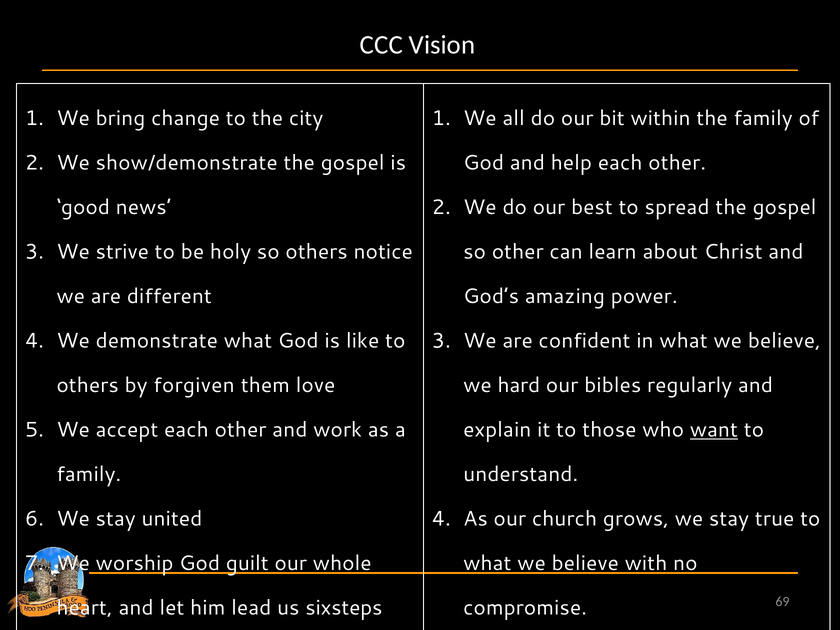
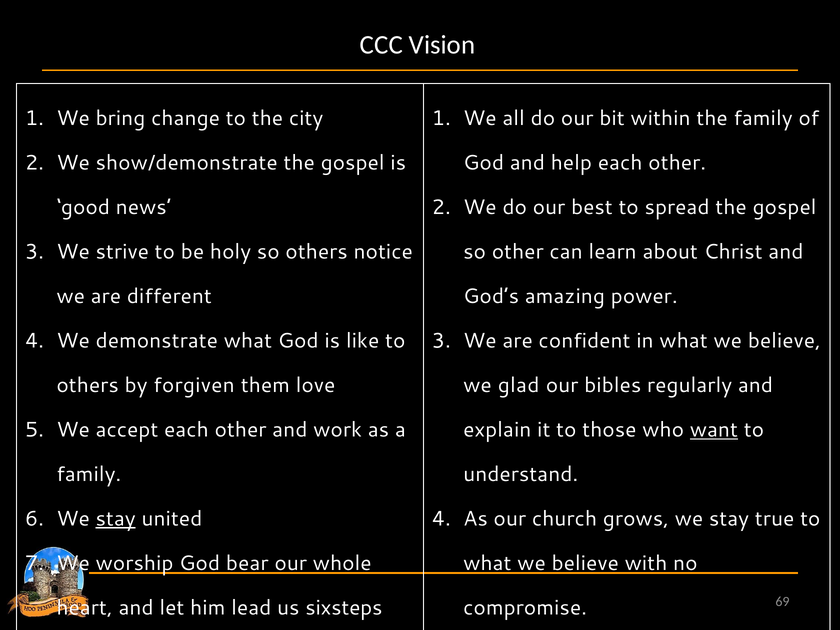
hard: hard -> glad
stay at (116, 519) underline: none -> present
guilt: guilt -> bear
